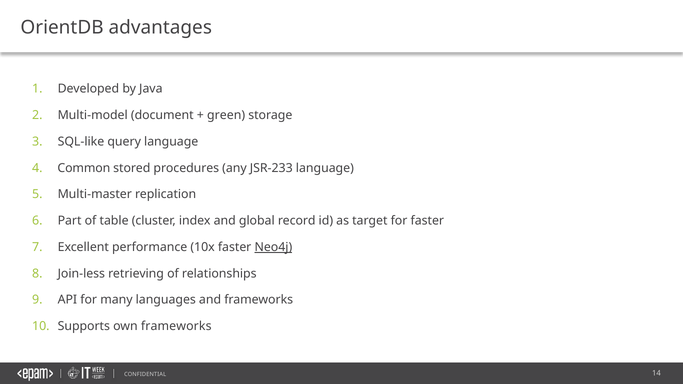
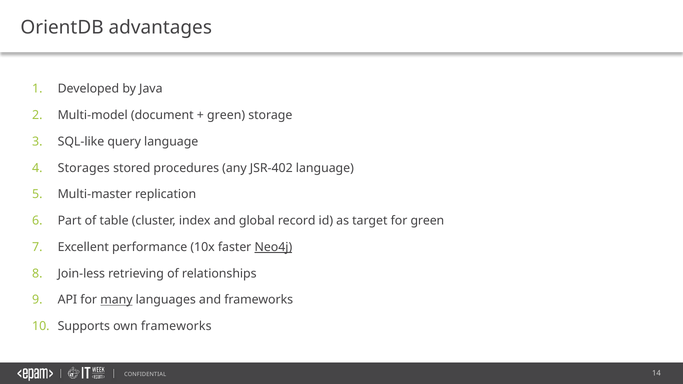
Common: Common -> Storages
JSR-233: JSR-233 -> JSR-402
for faster: faster -> green
many underline: none -> present
